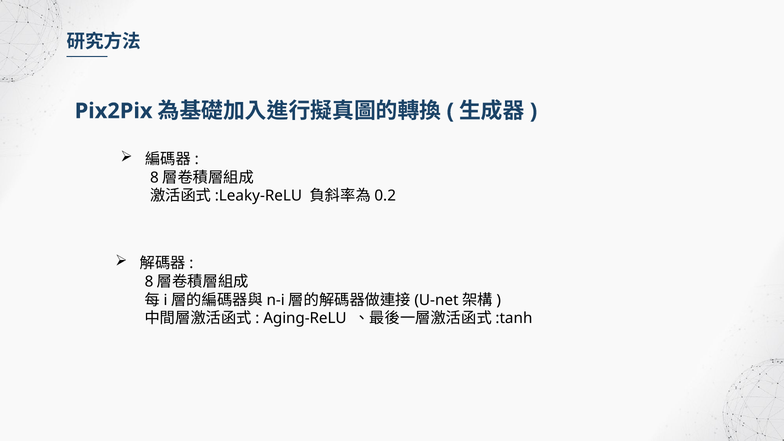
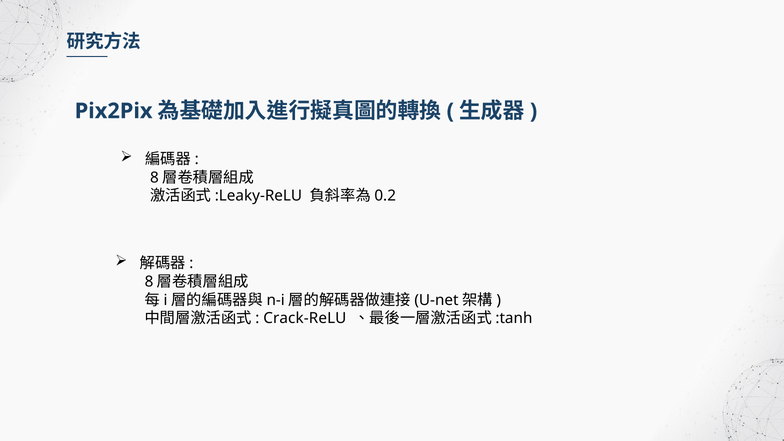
Aging-ReLU: Aging-ReLU -> Crack-ReLU
